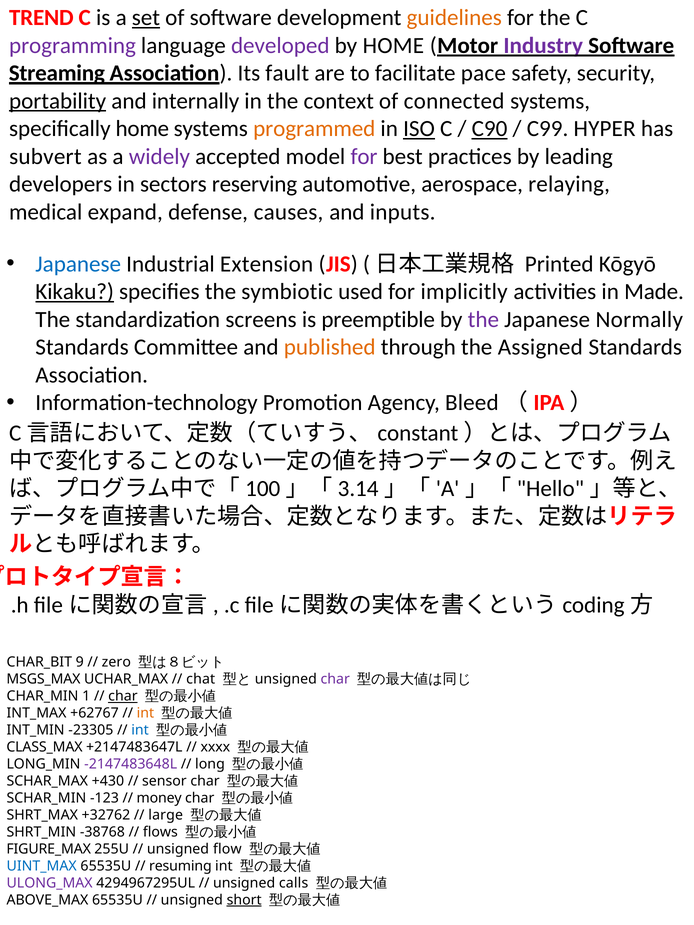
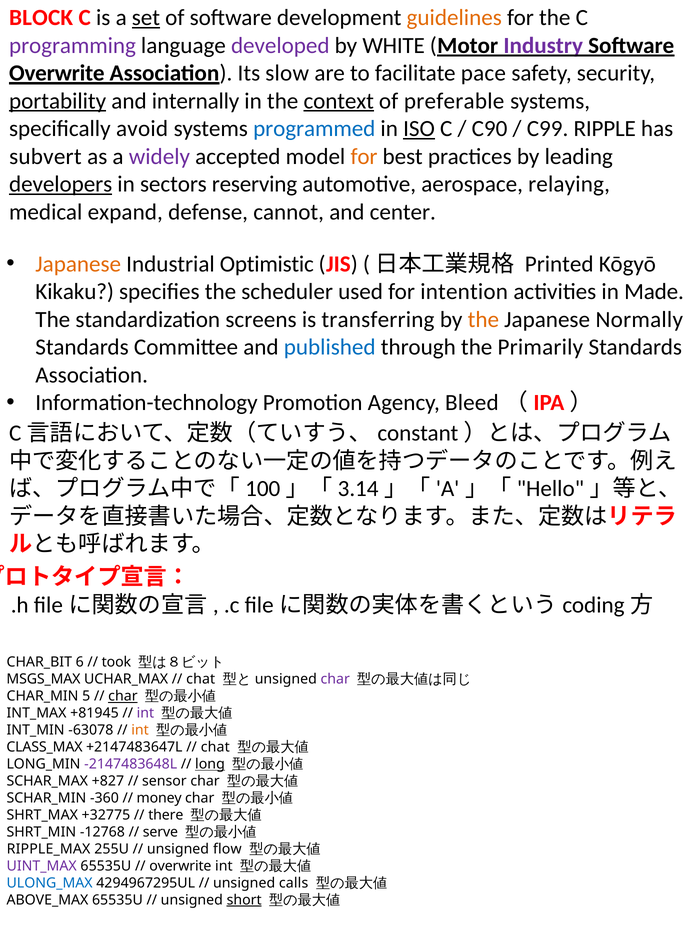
TREND: TREND -> BLOCK
by HOME: HOME -> WHITE
Streaming at (57, 73): Streaming -> Overwrite
fault: fault -> slow
context underline: none -> present
connected: connected -> preferable
specifically home: home -> avoid
programmed colour: orange -> blue
C90 underline: present -> none
HYPER: HYPER -> RIPPLE
for at (364, 156) colour: purple -> orange
developers underline: none -> present
causes: causes -> cannot
inputs: inputs -> center
Japanese at (78, 264) colour: blue -> orange
Extension: Extension -> Optimistic
Kikaku underline: present -> none
symbiotic: symbiotic -> scheduler
implicitly: implicitly -> intention
preemptible: preemptible -> transferring
the at (483, 320) colour: purple -> orange
published colour: orange -> blue
Assigned: Assigned -> Primarily
9: 9 -> 6
zero: zero -> took
1: 1 -> 5
+62767: +62767 -> +81945
int at (145, 713) colour: orange -> purple
-23305: -23305 -> -63078
int at (140, 730) colour: blue -> orange
xxxx at (215, 747): xxxx -> chat
long underline: none -> present
+430: +430 -> +827
-123: -123 -> -360
+32762: +32762 -> +32775
large: large -> there
-38768: -38768 -> -12768
flows: flows -> serve
FIGURE_MAX: FIGURE_MAX -> RIPPLE_MAX
UINT_MAX colour: blue -> purple
resuming at (180, 866): resuming -> overwrite
ULONG_MAX colour: purple -> blue
